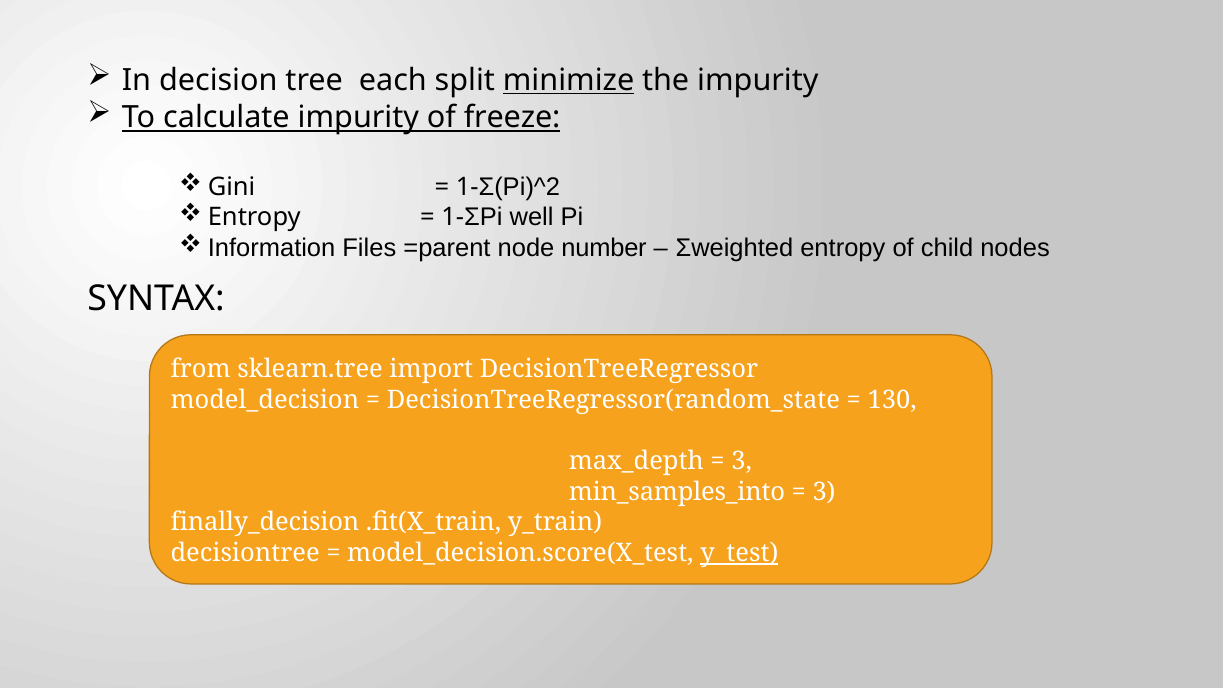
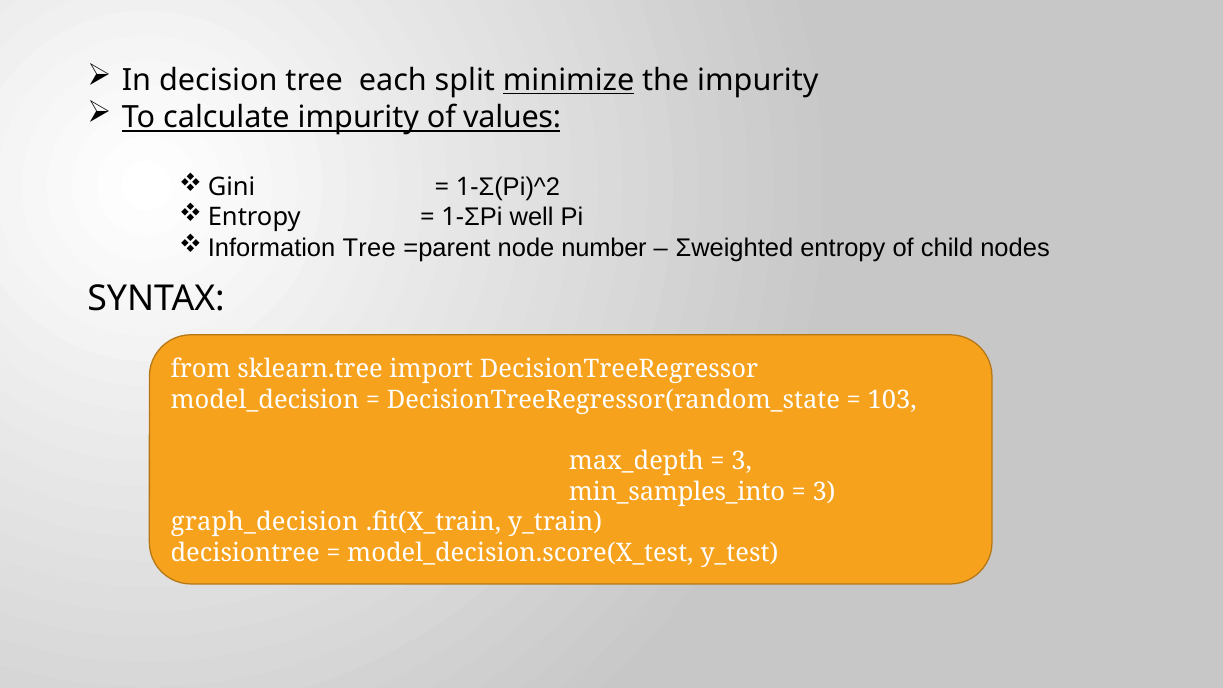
freeze: freeze -> values
Files at (369, 248): Files -> Tree
130: 130 -> 103
finally_decision: finally_decision -> graph_decision
y_test underline: present -> none
